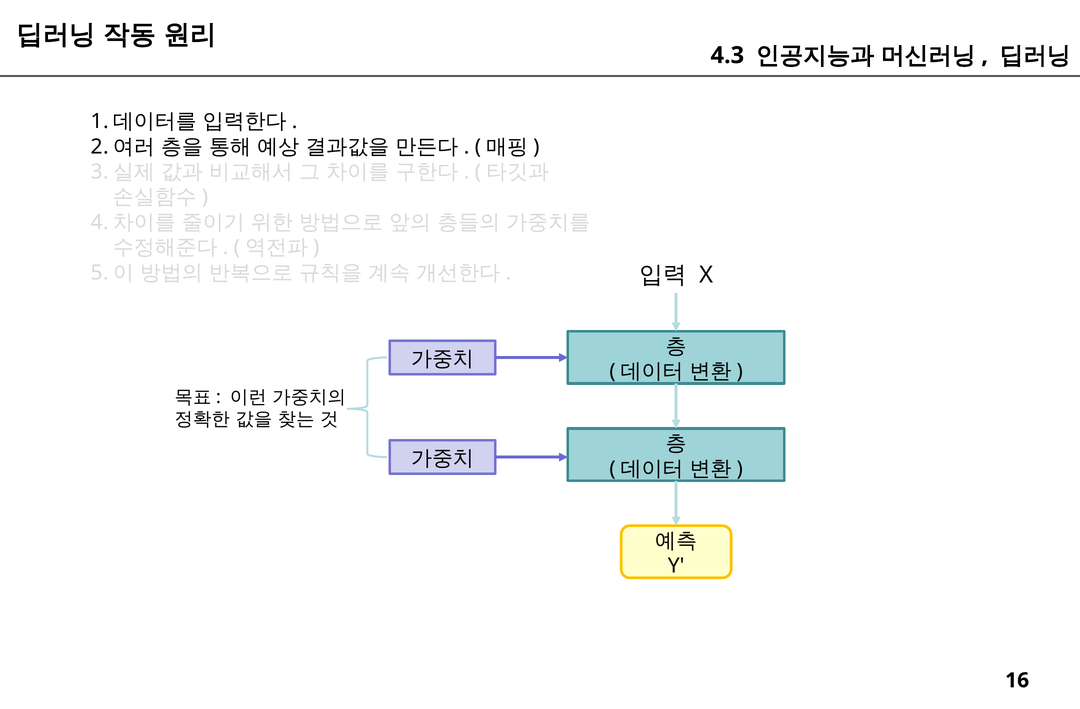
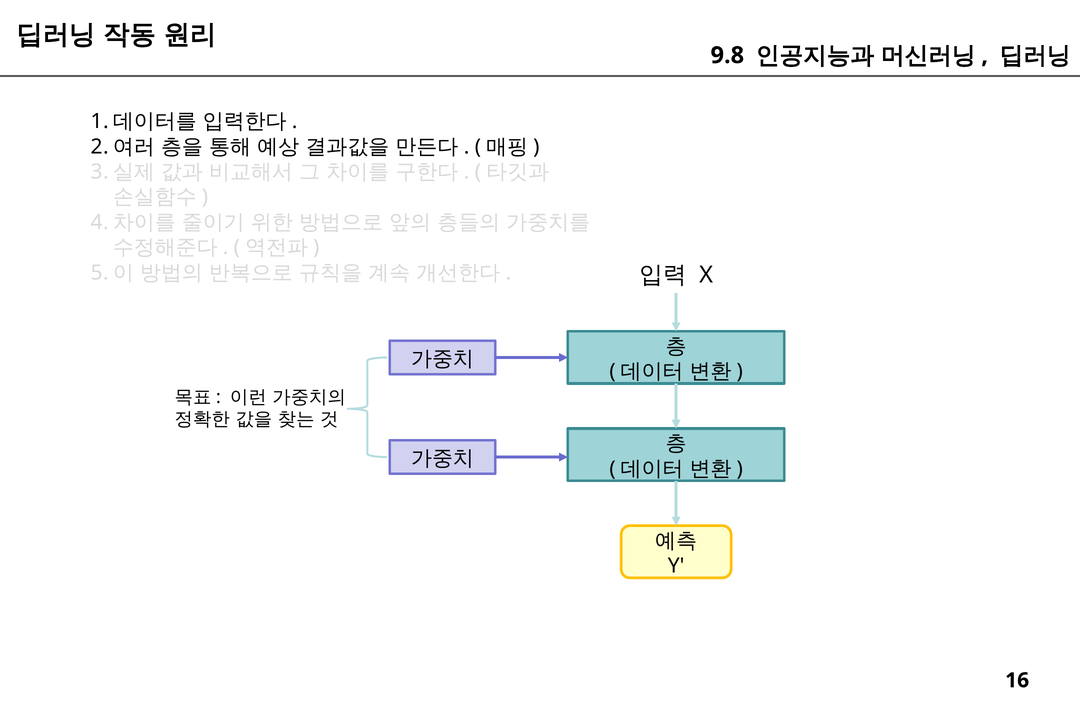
4.3: 4.3 -> 9.8
